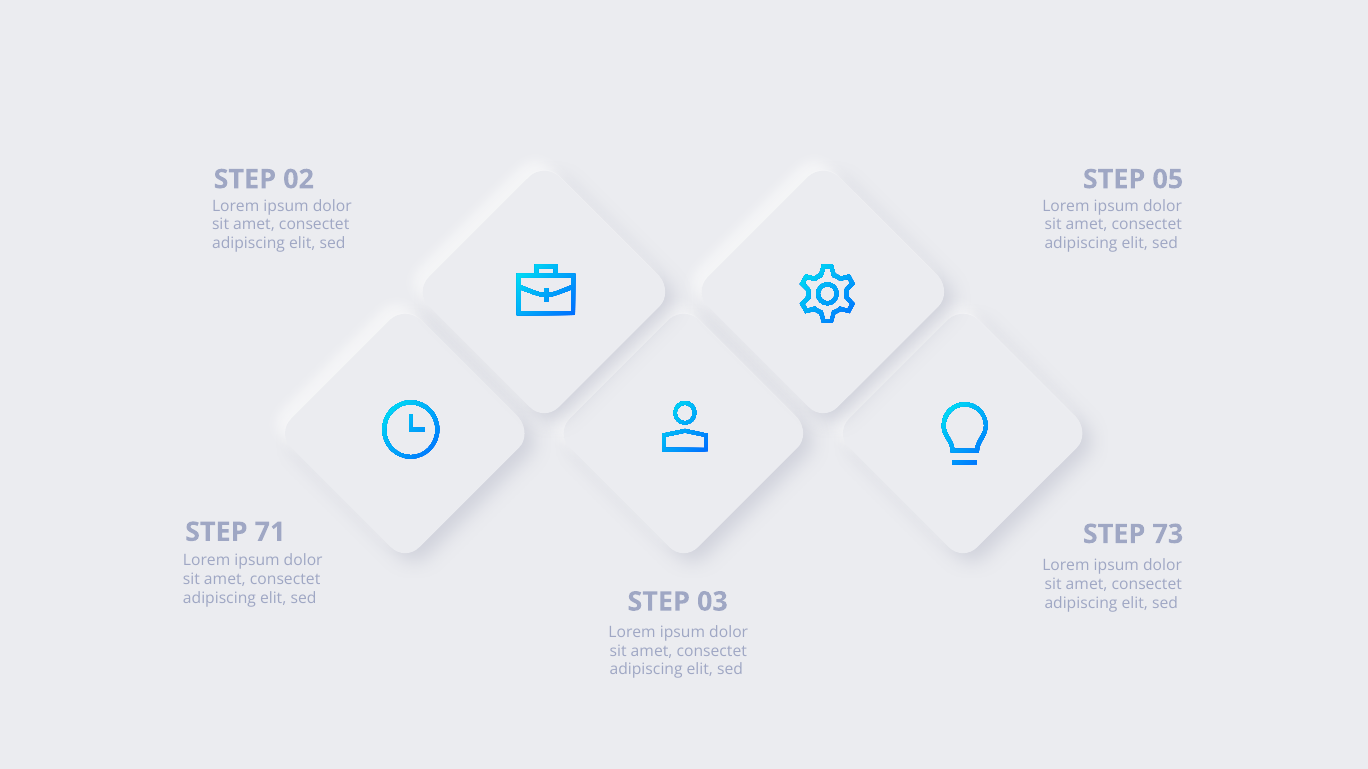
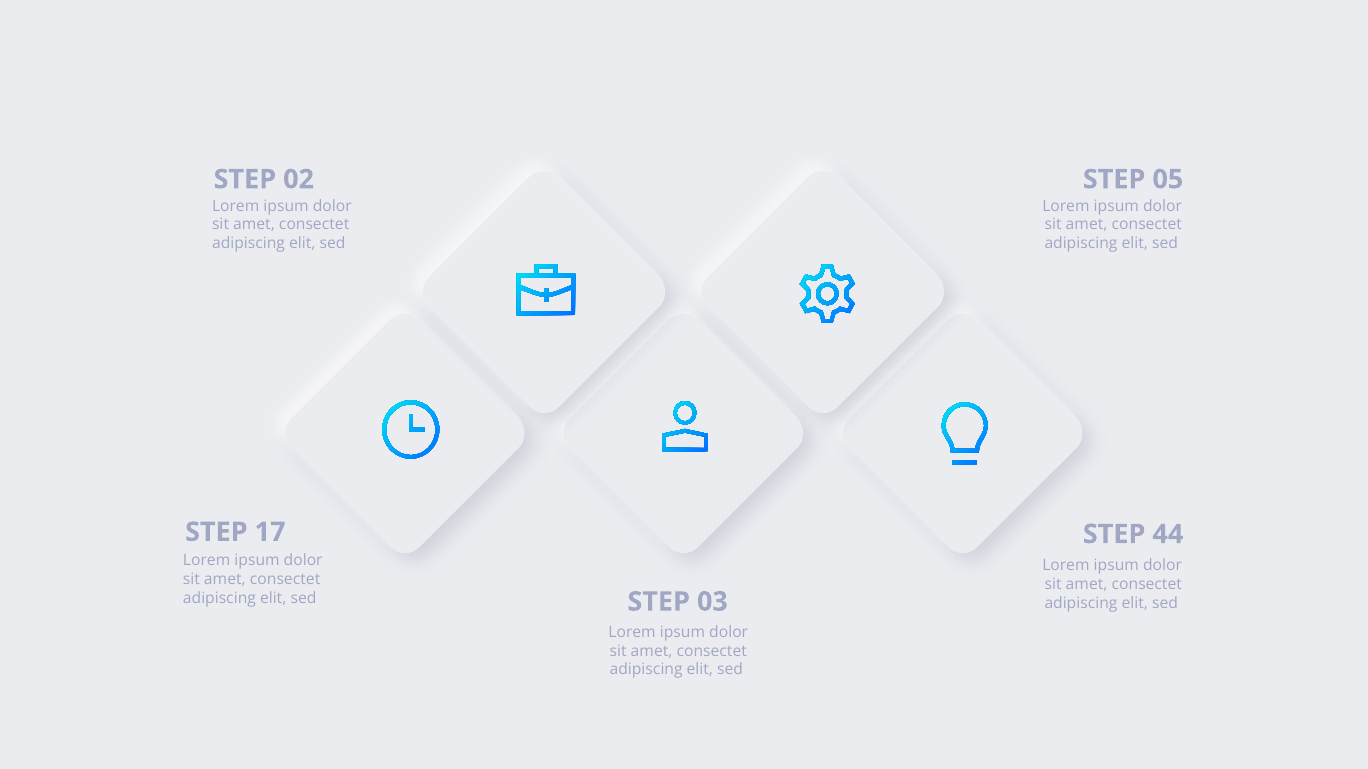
71: 71 -> 17
73: 73 -> 44
